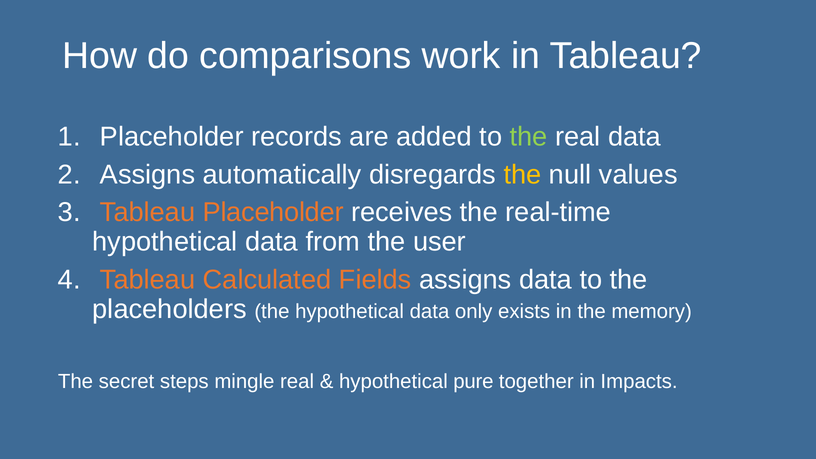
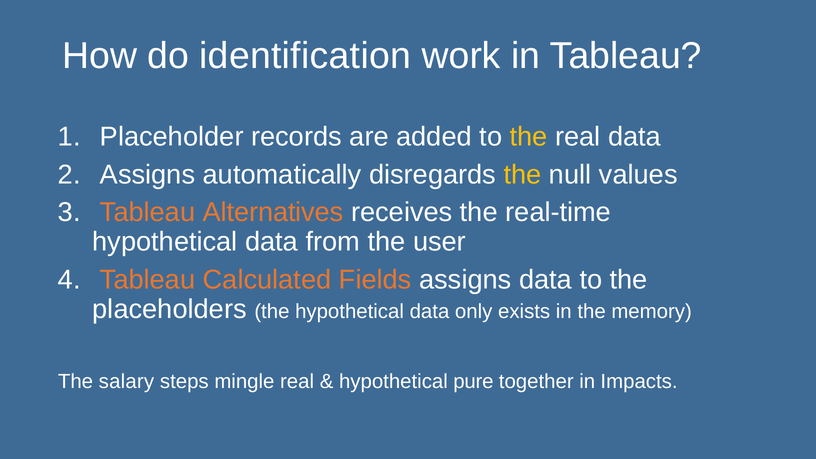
comparisons: comparisons -> identification
the at (529, 137) colour: light green -> yellow
Tableau Placeholder: Placeholder -> Alternatives
secret: secret -> salary
